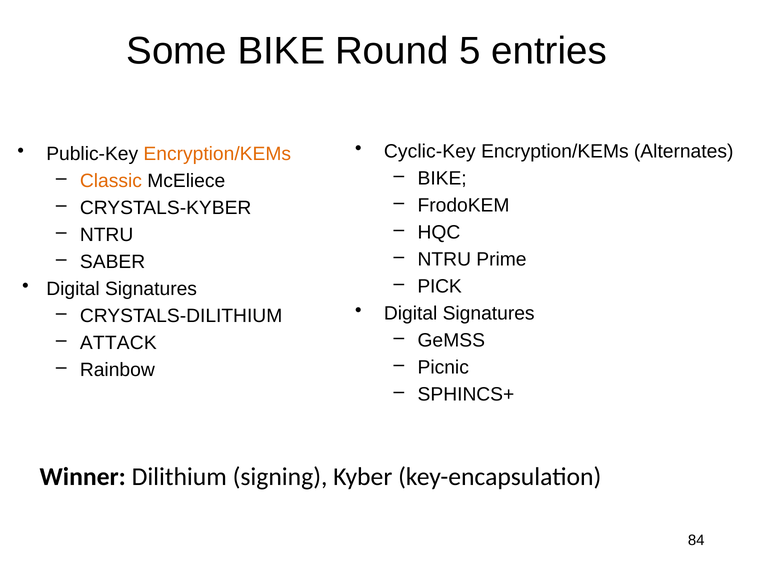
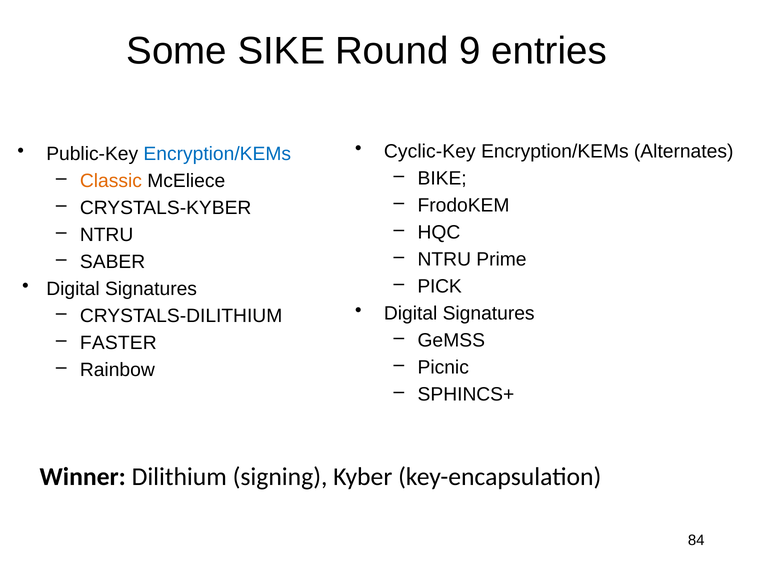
Some BIKE: BIKE -> SIKE
5: 5 -> 9
Encryption/KEMs at (217, 154) colour: orange -> blue
ATTACK: ATTACK -> FASTER
